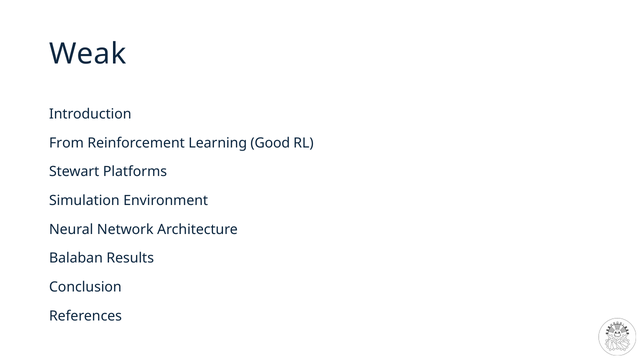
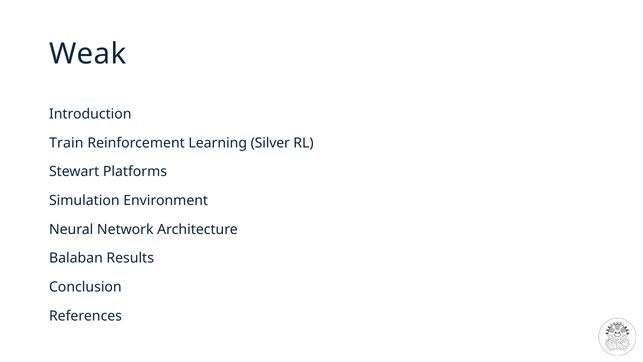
From: From -> Train
Good: Good -> Silver
